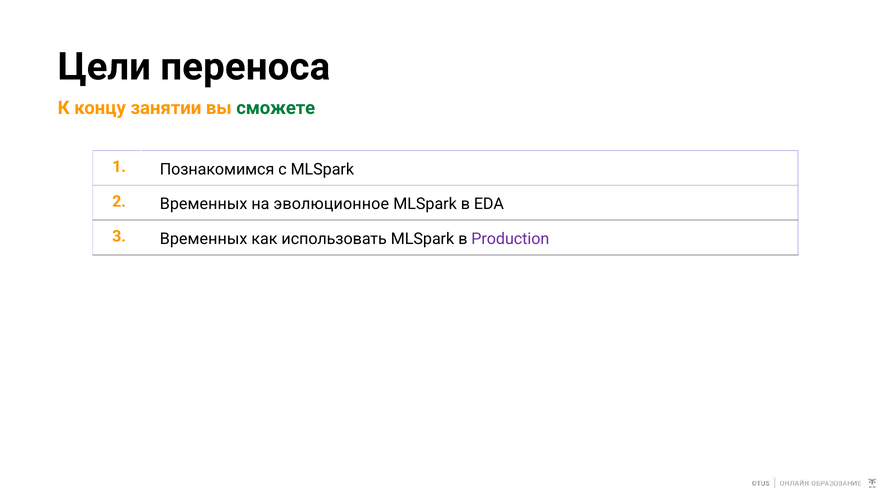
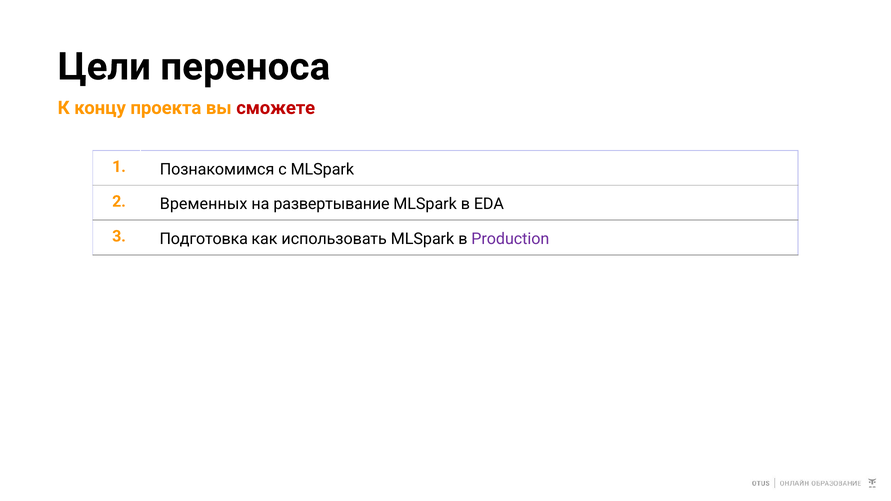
занятии: занятии -> проекта
сможете colour: green -> red
эволюционное: эволюционное -> развертывание
3 Временных: Временных -> Подготовка
